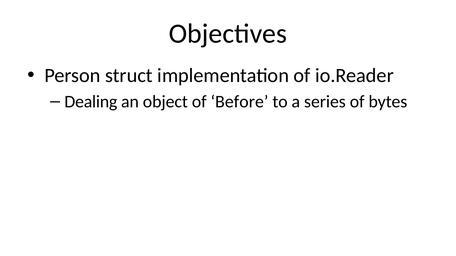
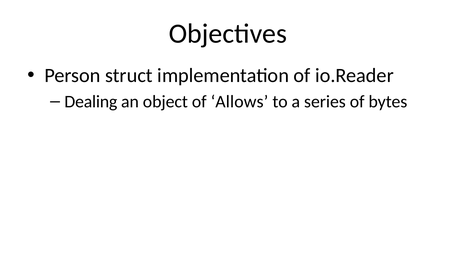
Before: Before -> Allows
